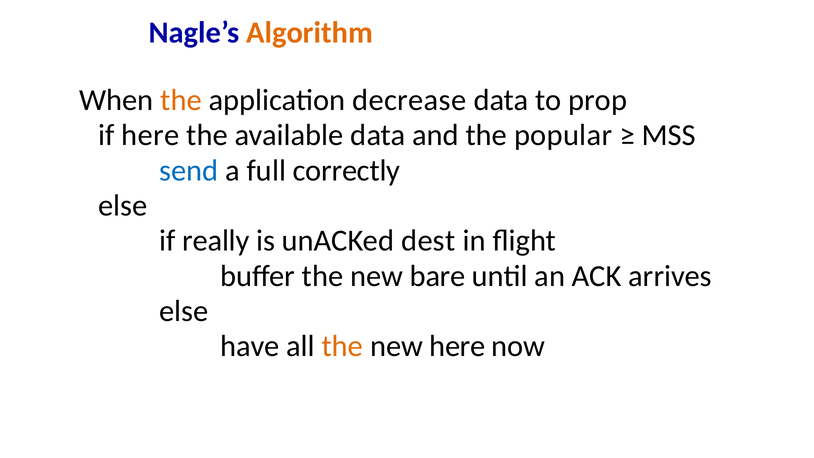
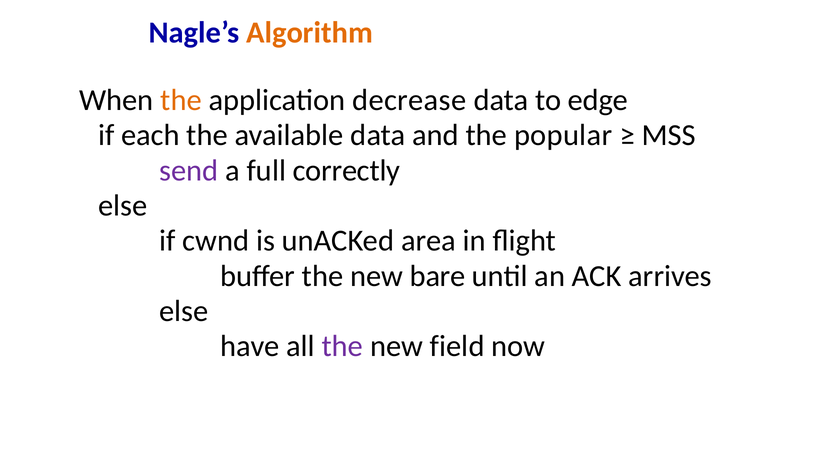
prop: prop -> edge
if here: here -> each
send colour: blue -> purple
really: really -> cwnd
dest: dest -> area
the at (342, 346) colour: orange -> purple
new here: here -> field
